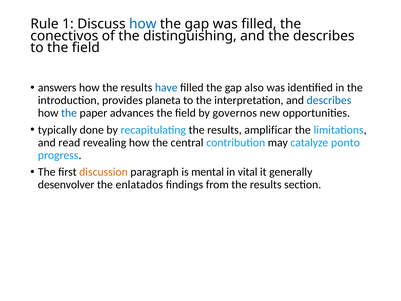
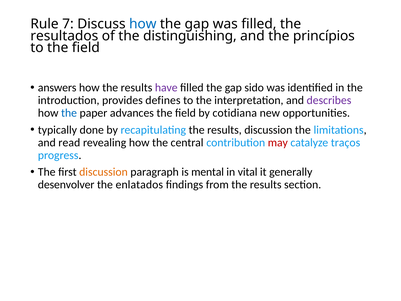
1: 1 -> 7
conectivos: conectivos -> resultados
the describes: describes -> princípios
have colour: blue -> purple
also: also -> sido
planeta: planeta -> defines
describes at (329, 100) colour: blue -> purple
governos: governos -> cotidiana
results amplificar: amplificar -> discussion
may colour: black -> red
ponto: ponto -> traços
